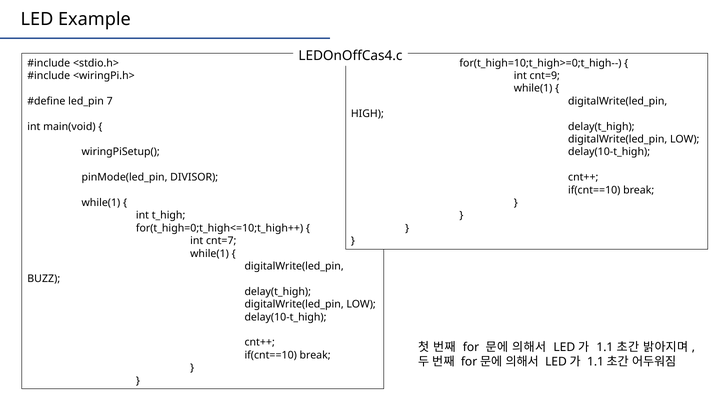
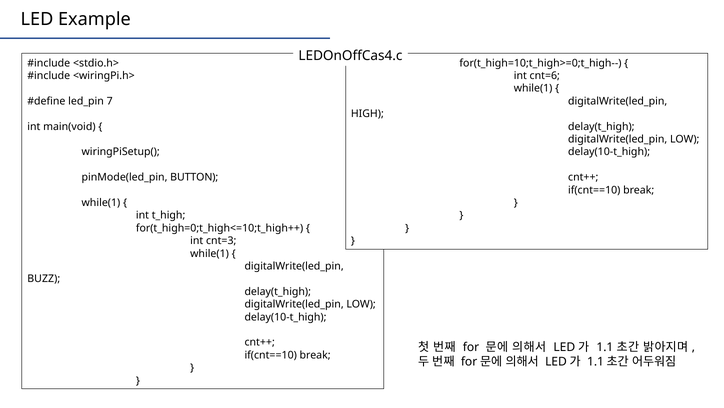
cnt=9: cnt=9 -> cnt=6
DIVISOR: DIVISOR -> BUTTON
cnt=7: cnt=7 -> cnt=3
